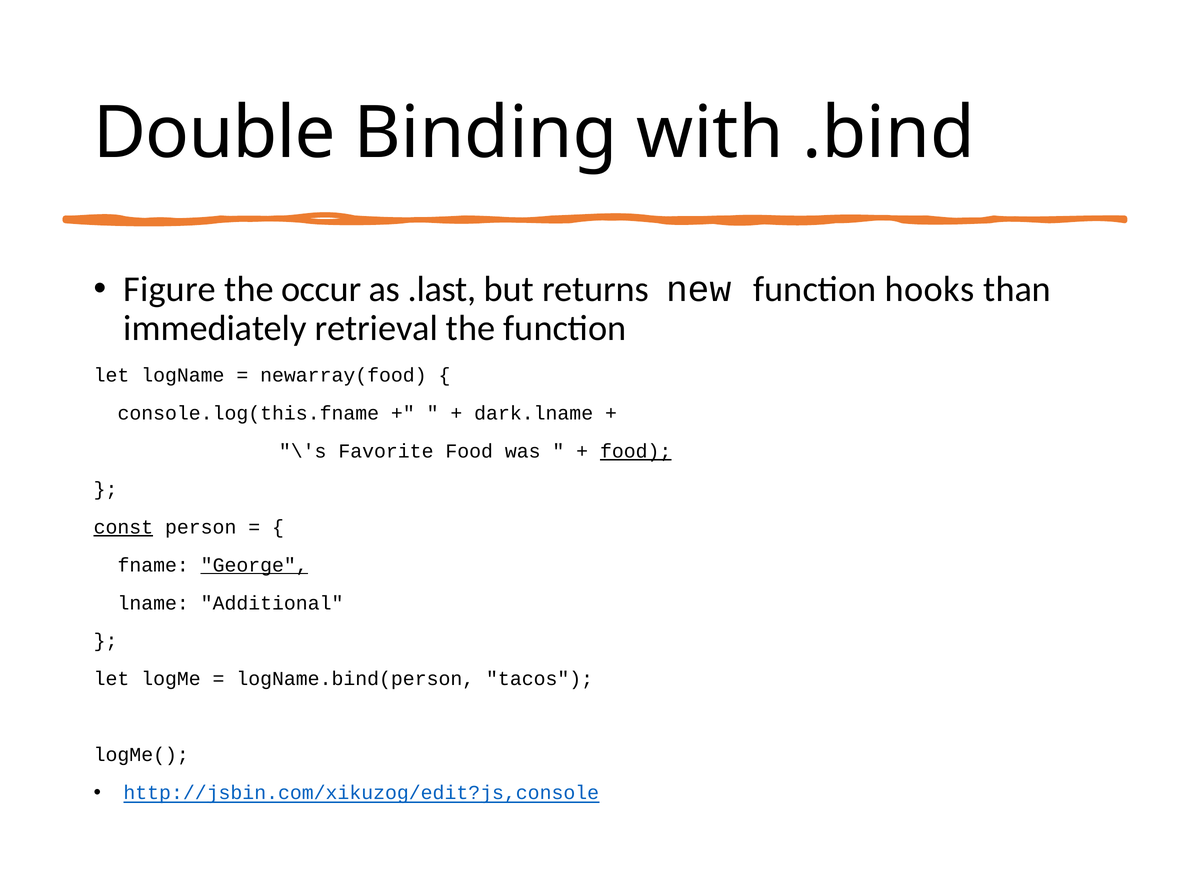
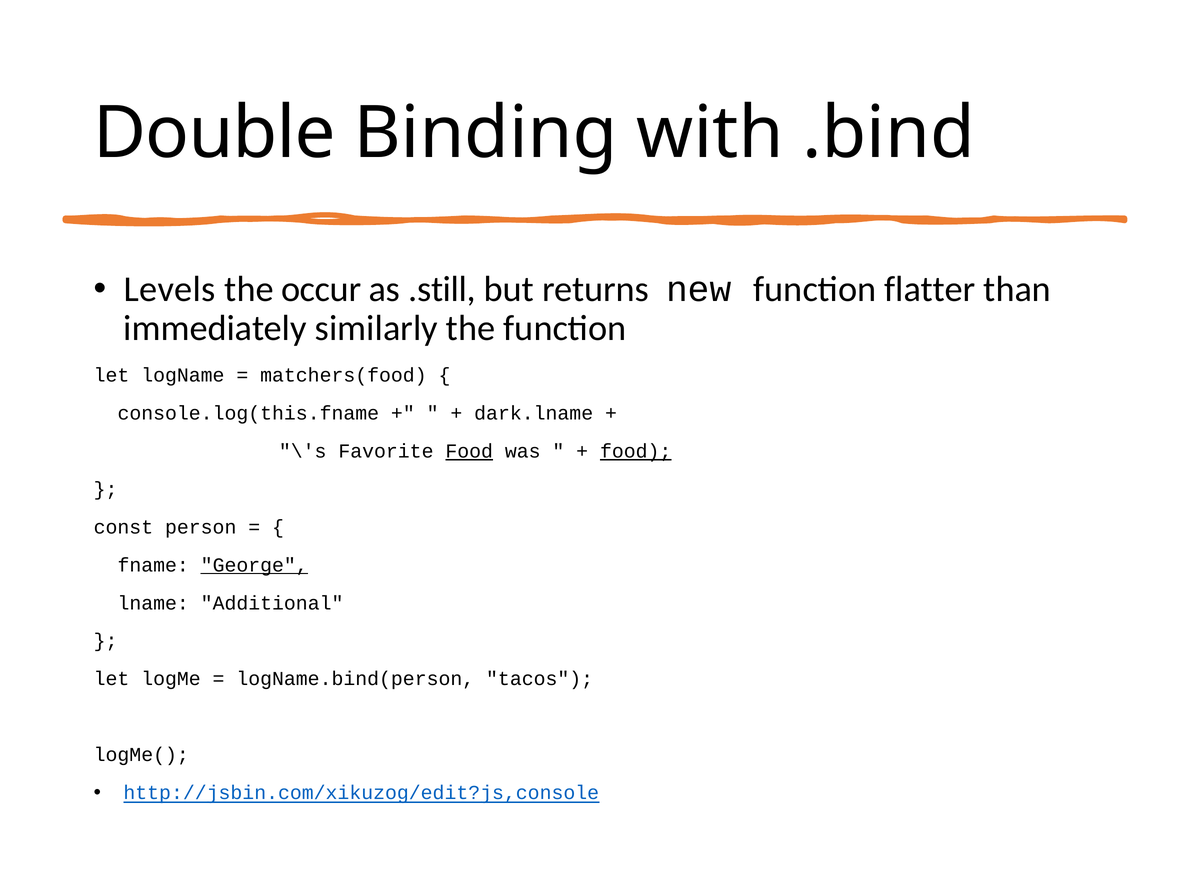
Figure: Figure -> Levels
.last: .last -> .still
hooks: hooks -> flatter
retrieval: retrieval -> similarly
newarray(food: newarray(food -> matchers(food
Food at (469, 452) underline: none -> present
const underline: present -> none
